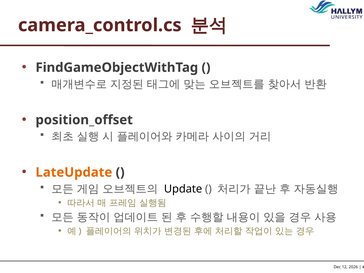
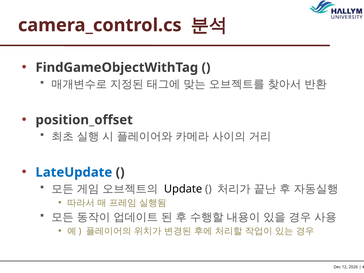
LateUpdate colour: orange -> blue
